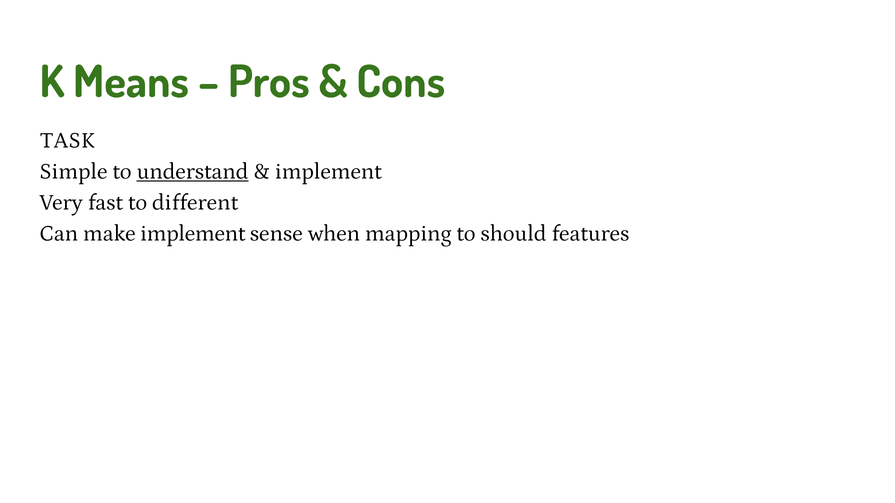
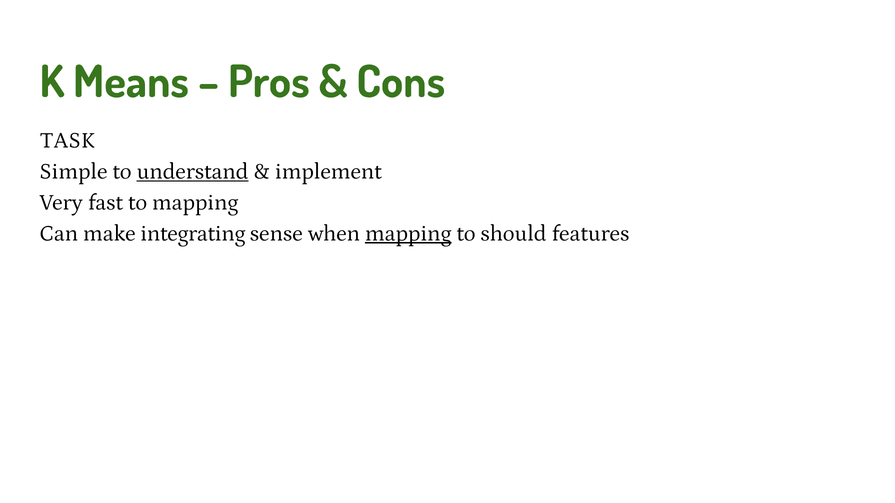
to different: different -> mapping
make implement: implement -> integrating
mapping at (408, 233) underline: none -> present
